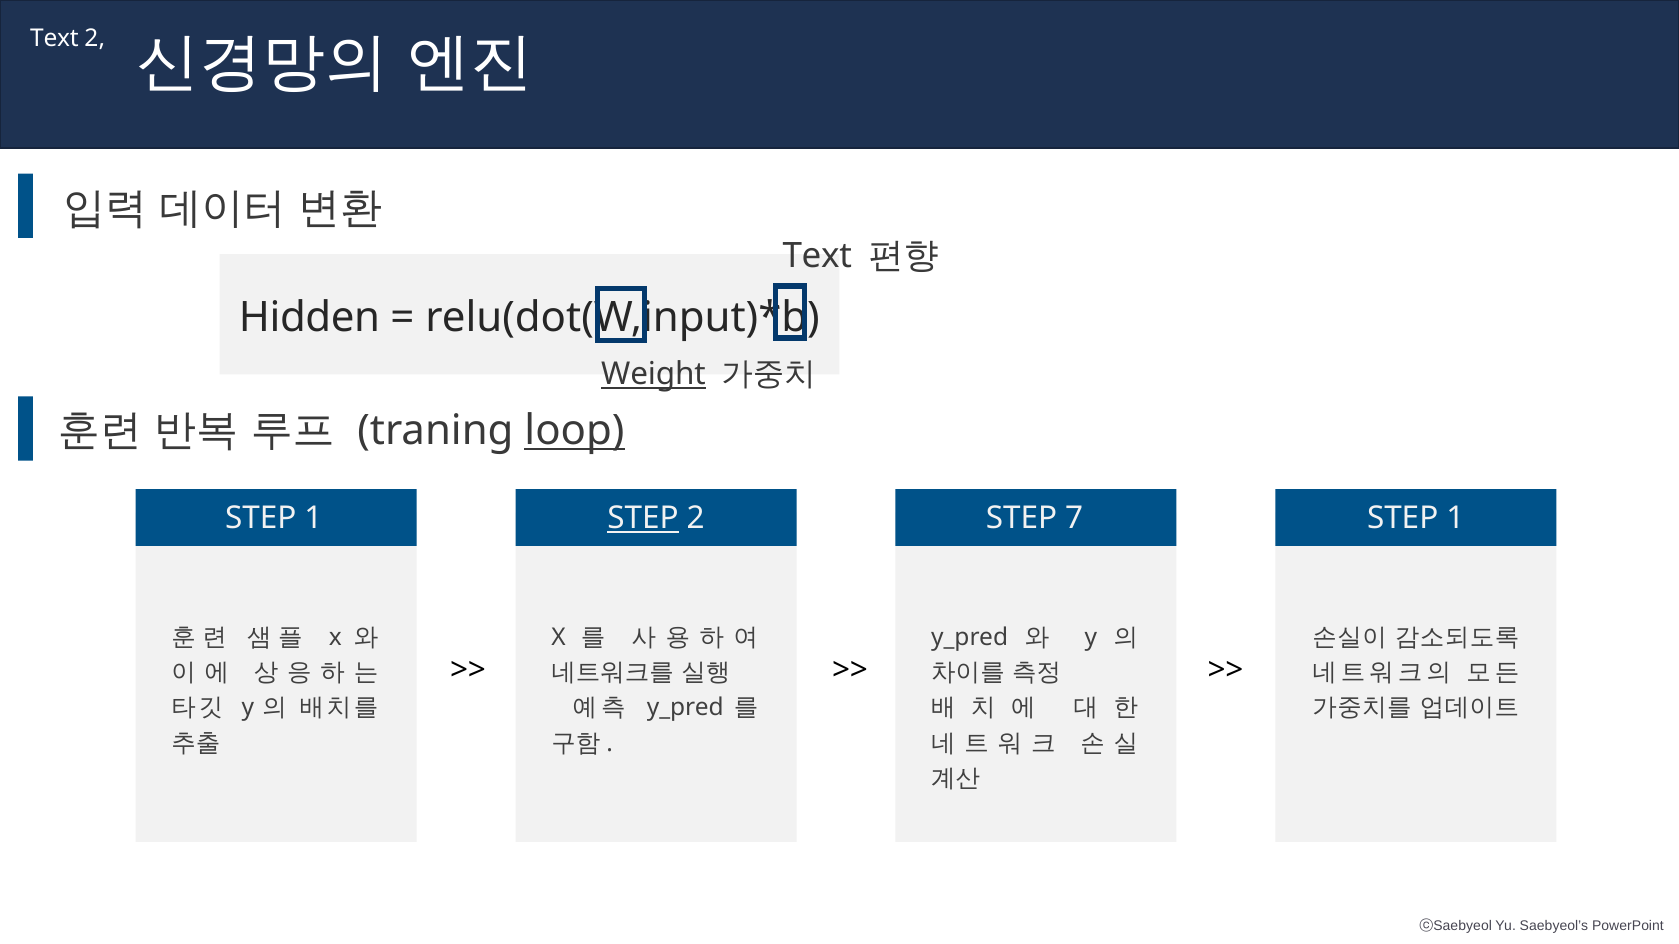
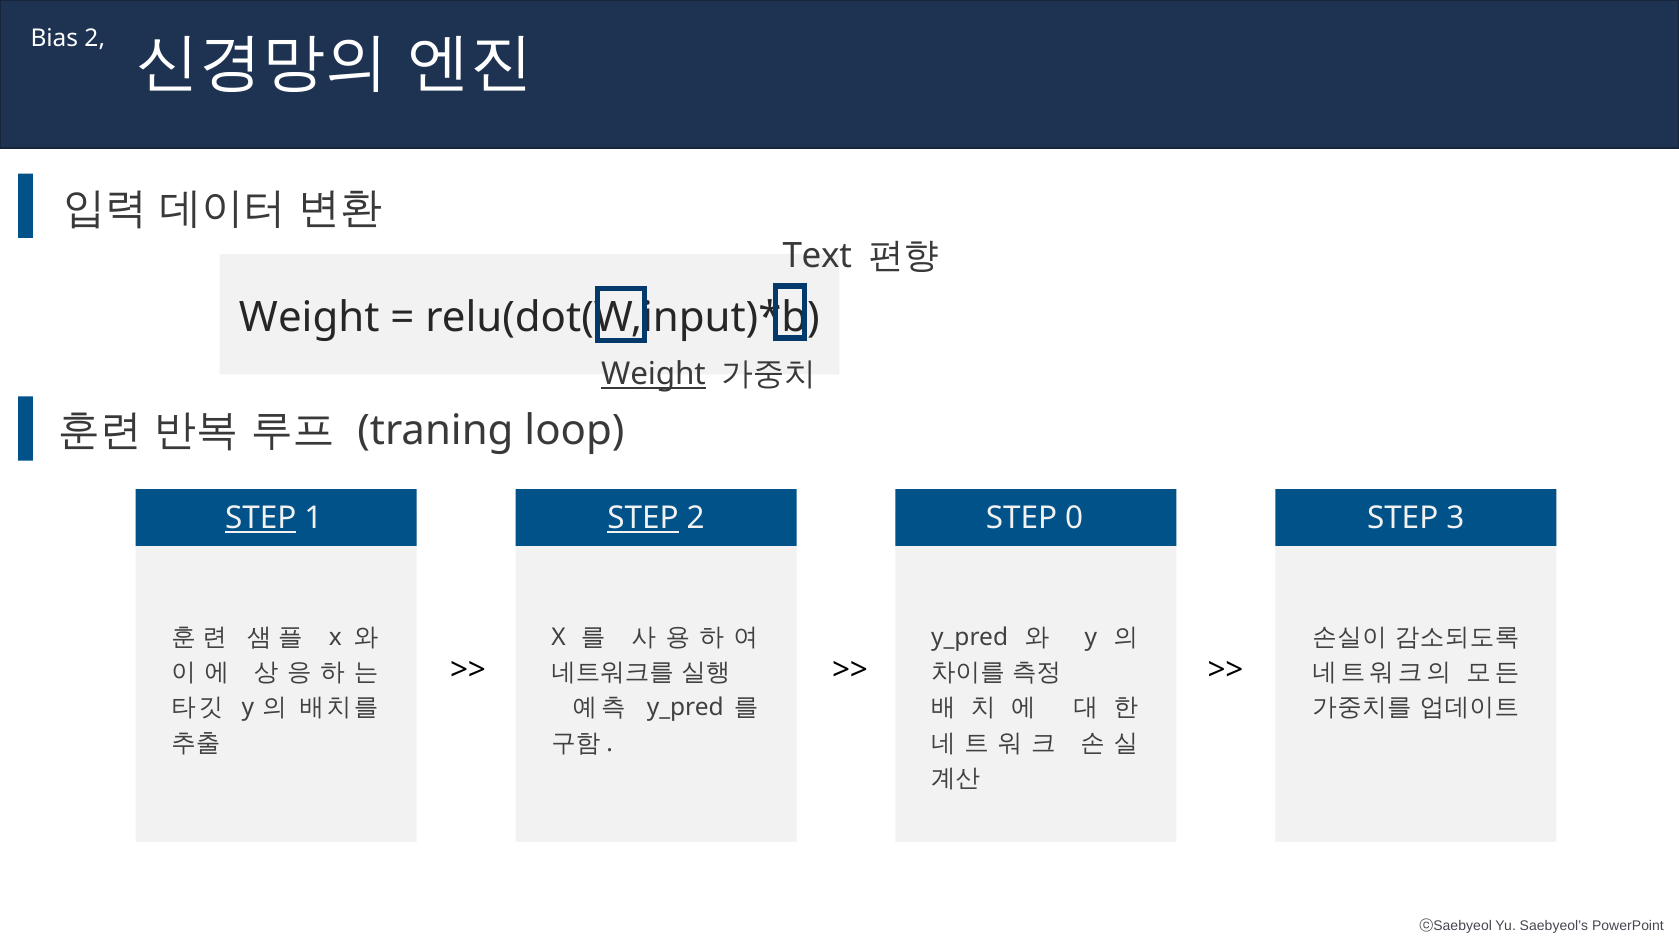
Text at (54, 39): Text -> Bias
Hidden at (310, 317): Hidden -> Weight
loop underline: present -> none
STEP at (261, 519) underline: none -> present
7: 7 -> 0
1 at (1455, 519): 1 -> 3
